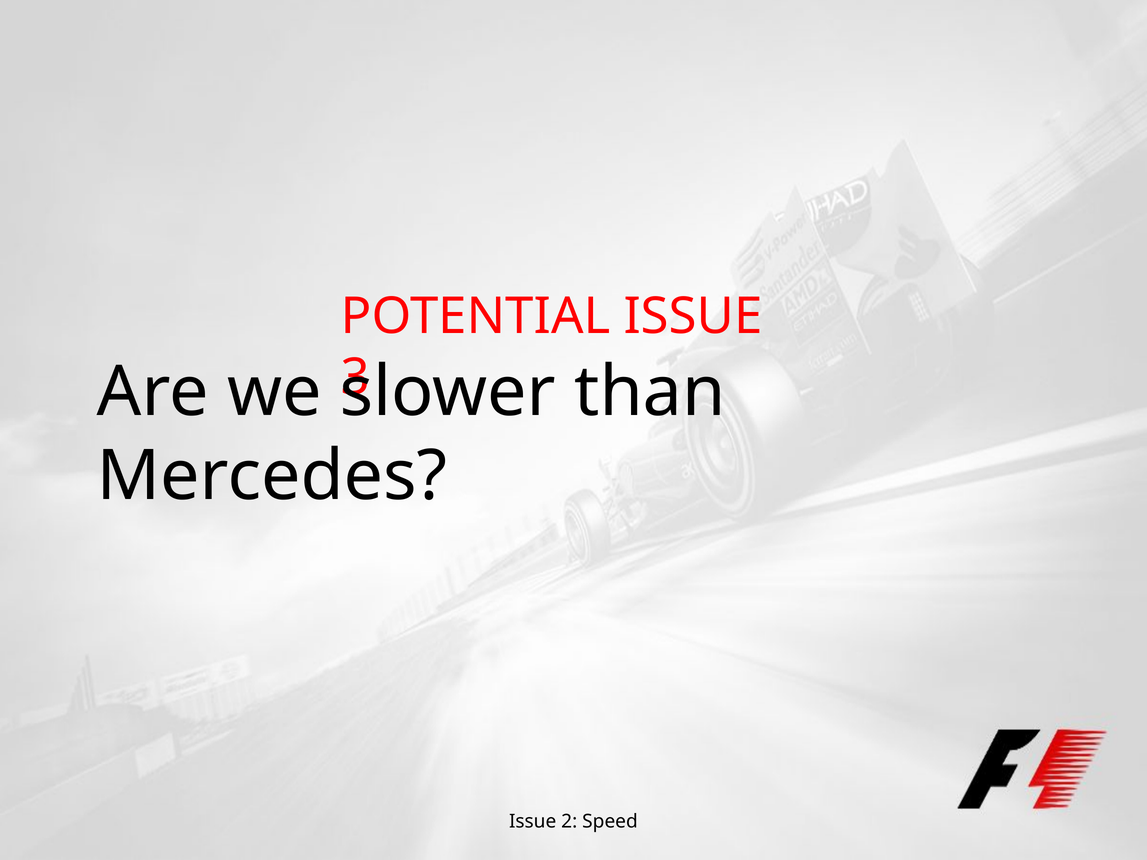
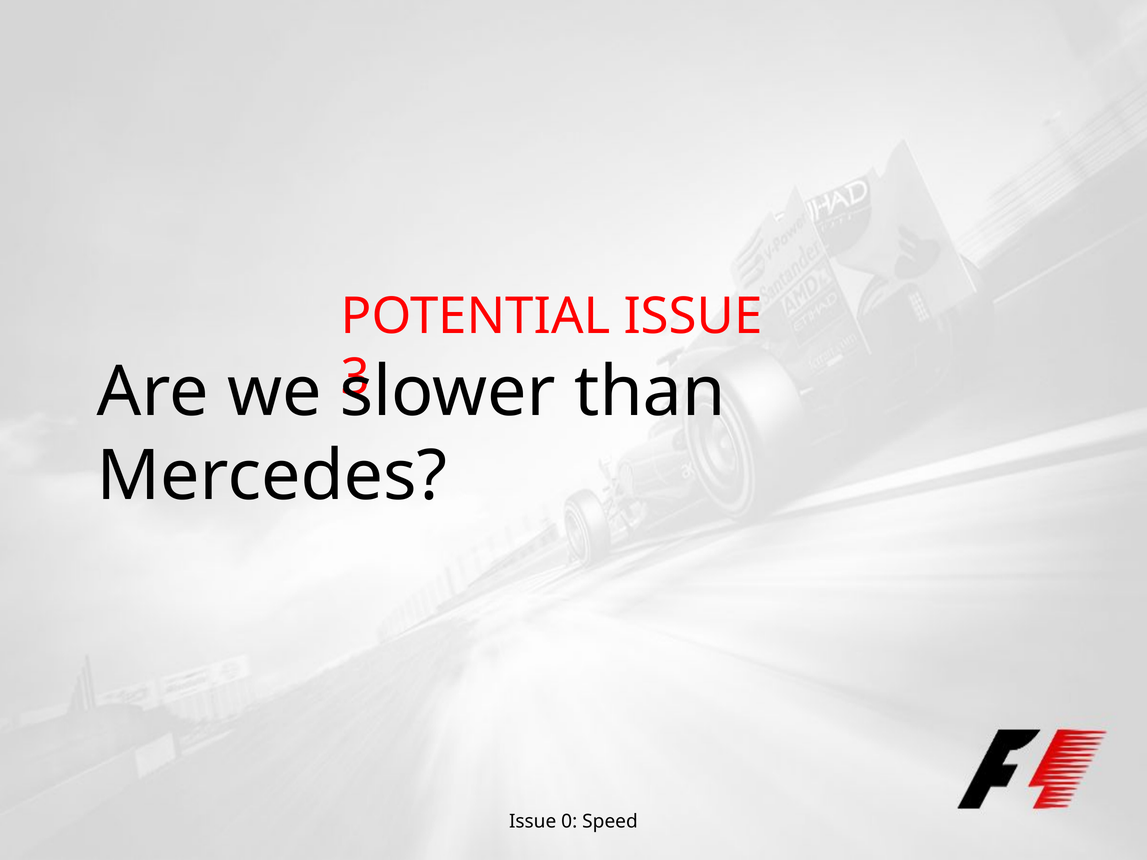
2: 2 -> 0
